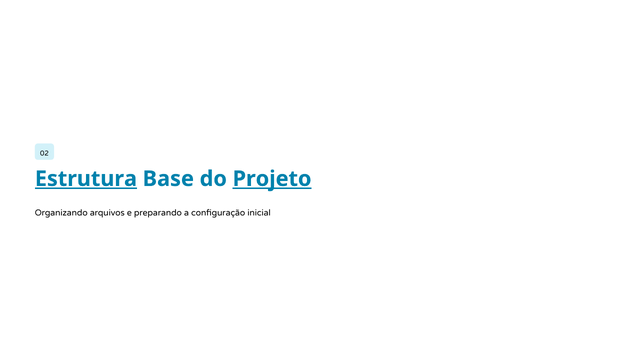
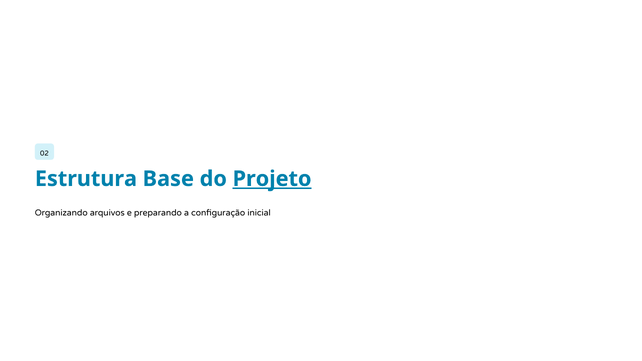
Estrutura underline: present -> none
